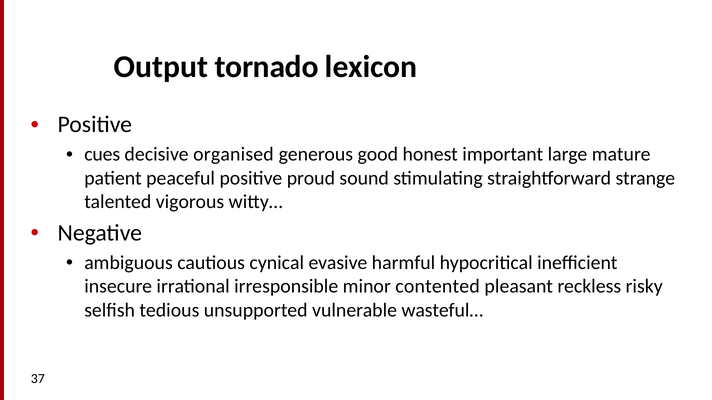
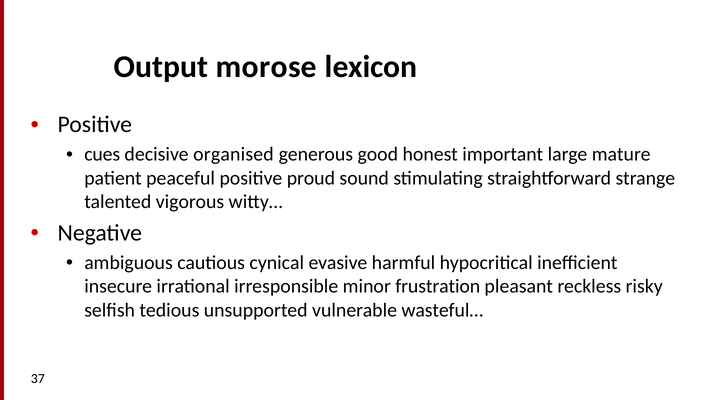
tornado: tornado -> morose
contented: contented -> frustration
